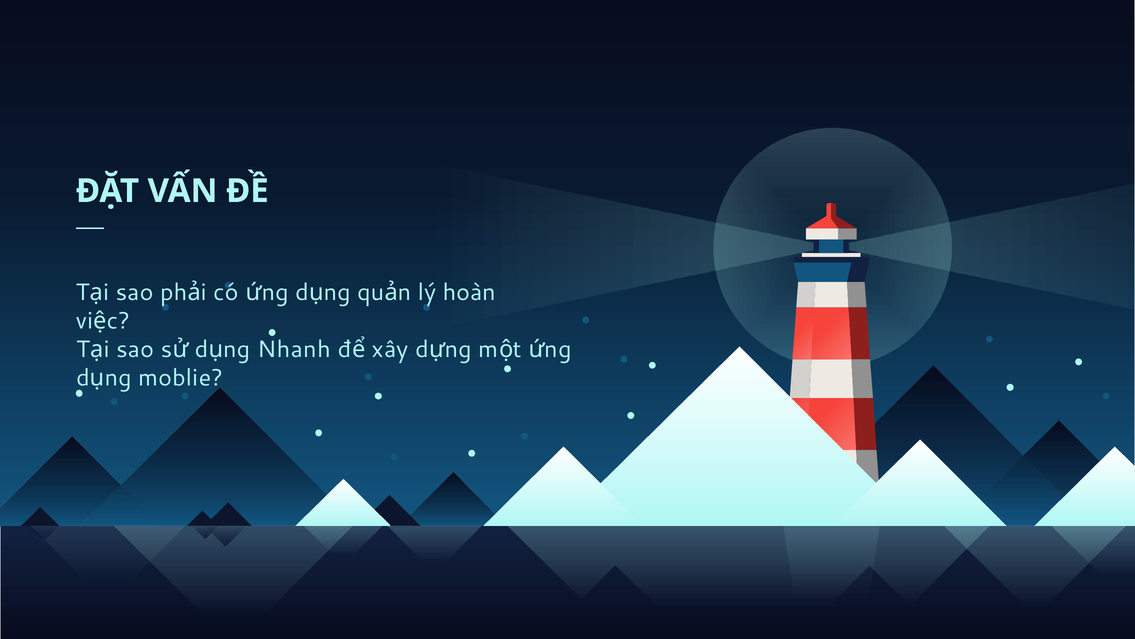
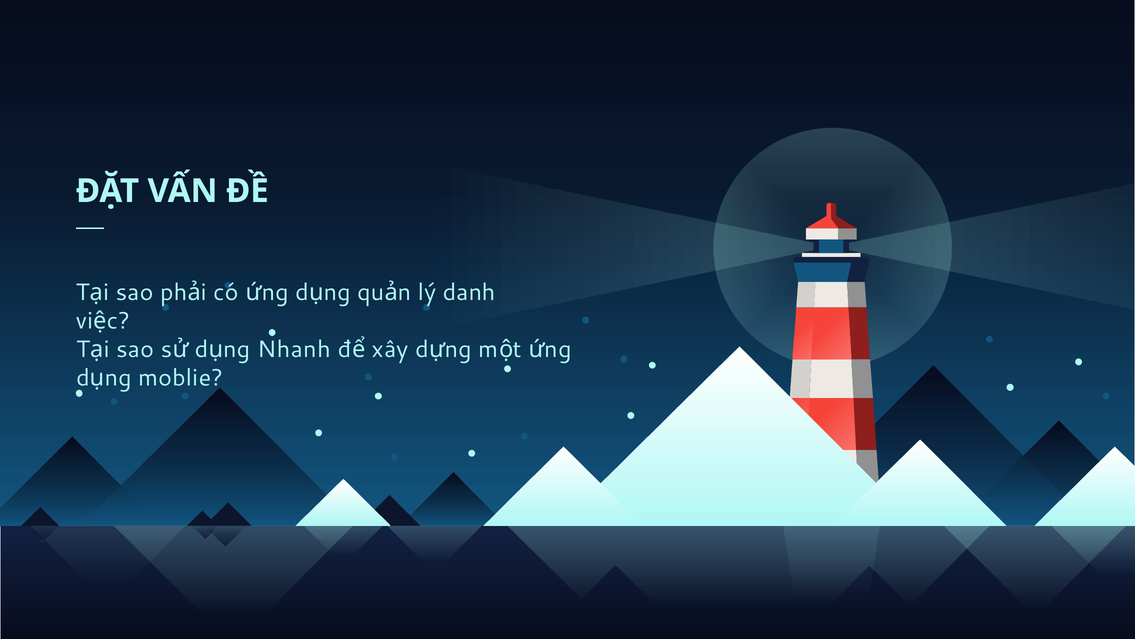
hoàn: hoàn -> danh
